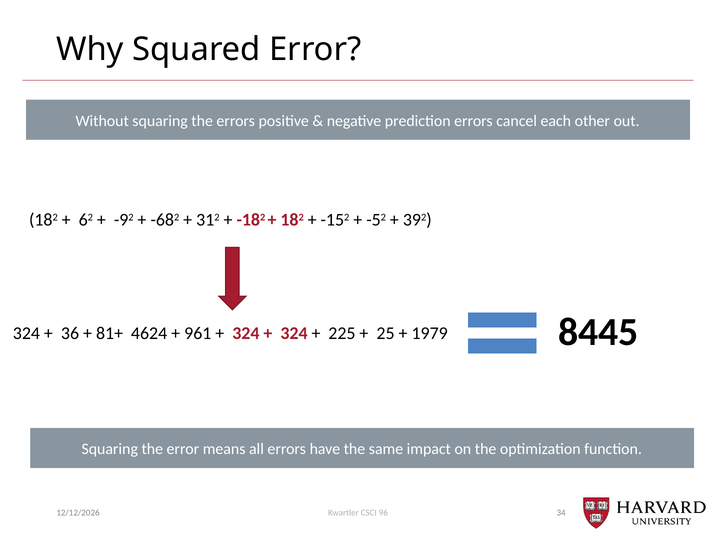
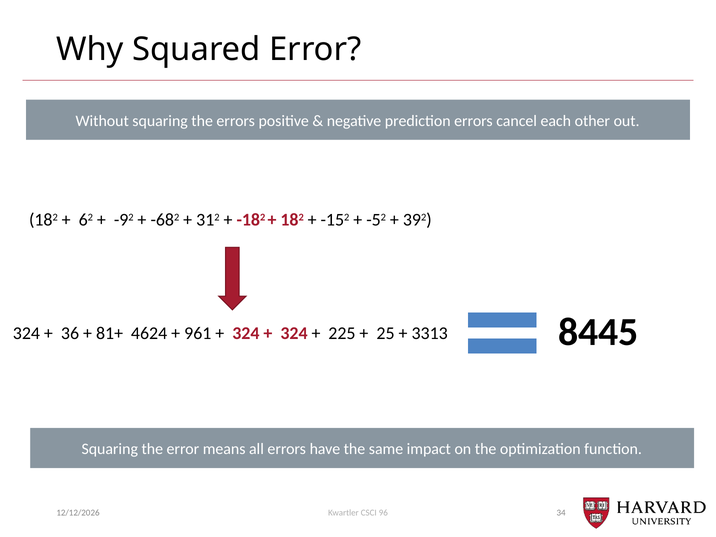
1979: 1979 -> 3313
